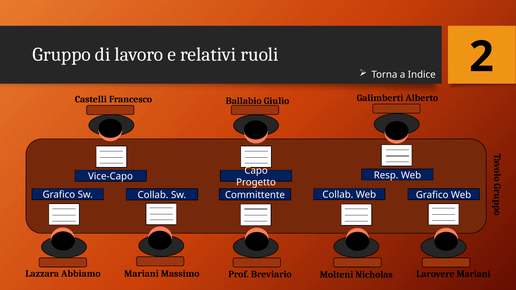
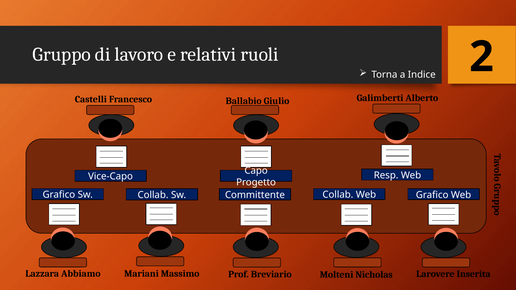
Larovere Mariani: Mariani -> Inserita
